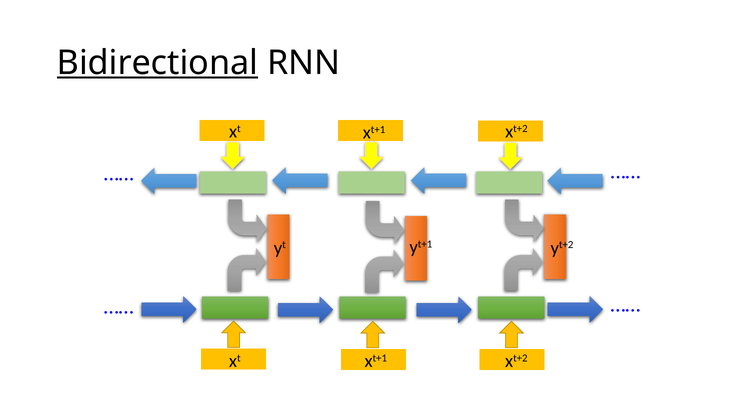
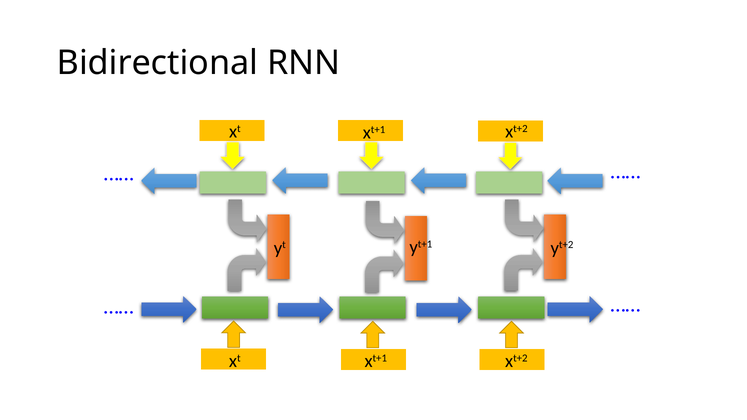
Bidirectional underline: present -> none
